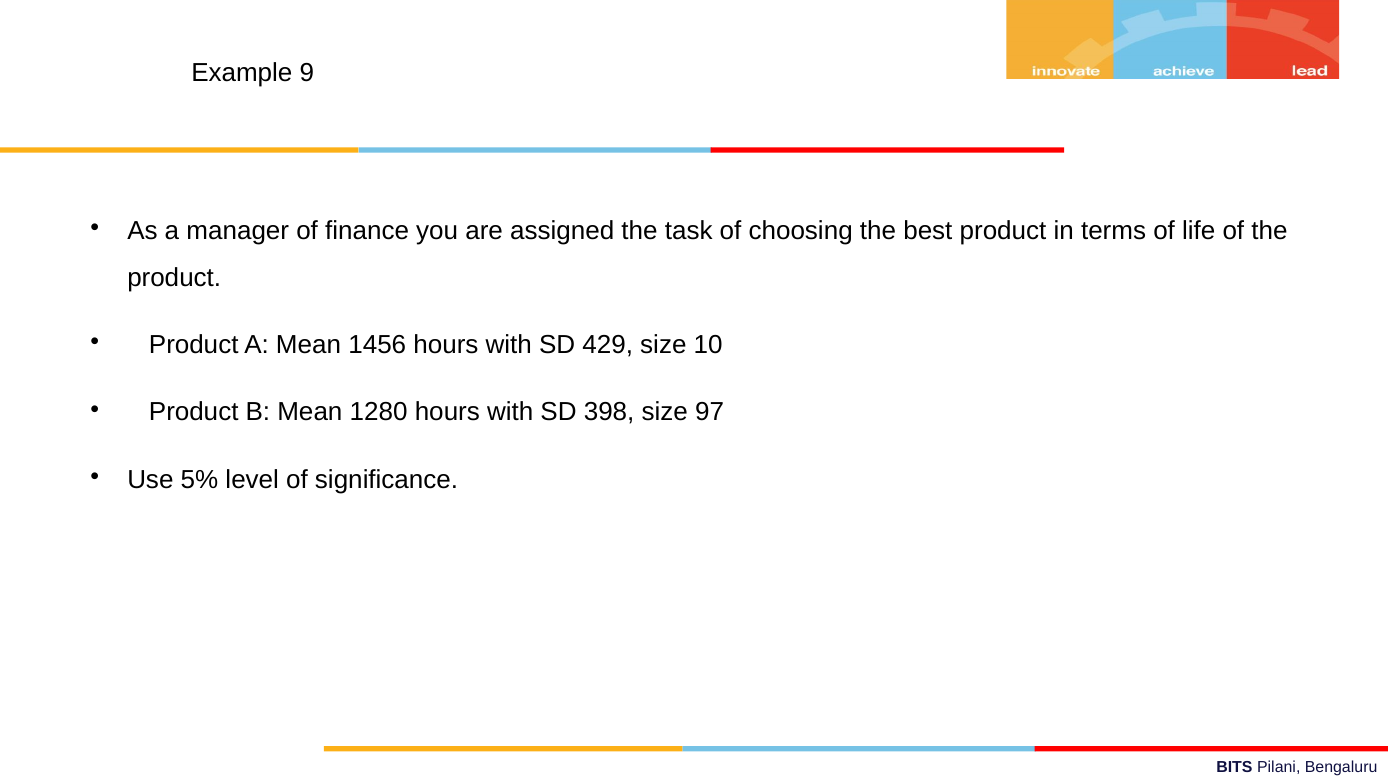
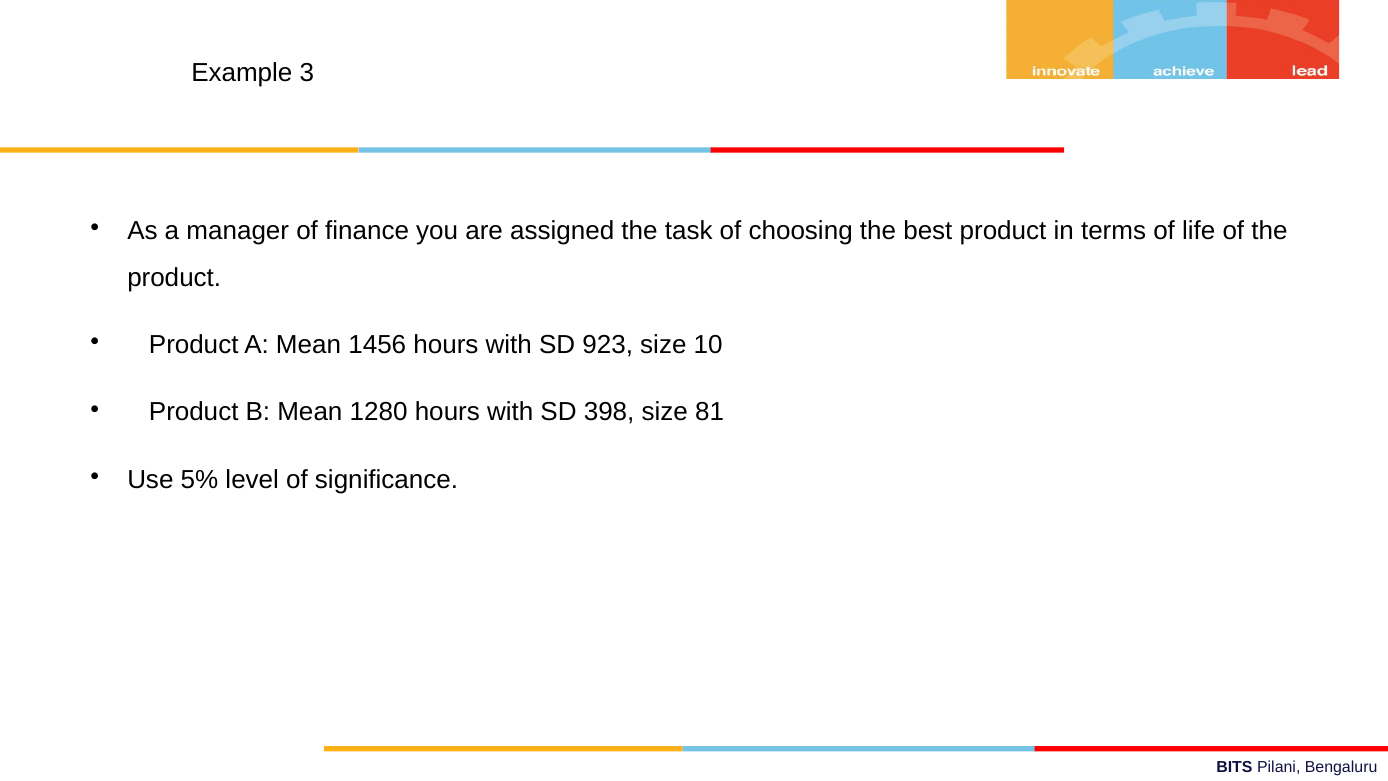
9: 9 -> 3
429: 429 -> 923
97: 97 -> 81
